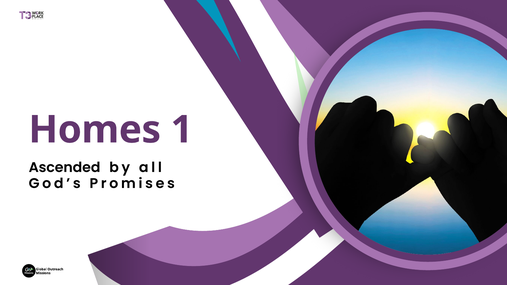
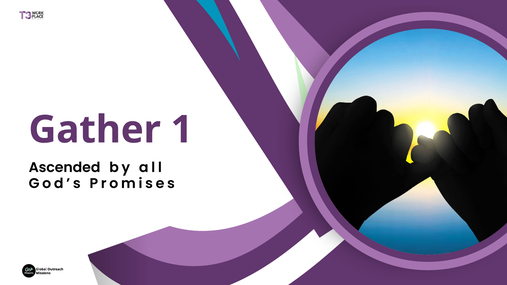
Homes: Homes -> Gather
